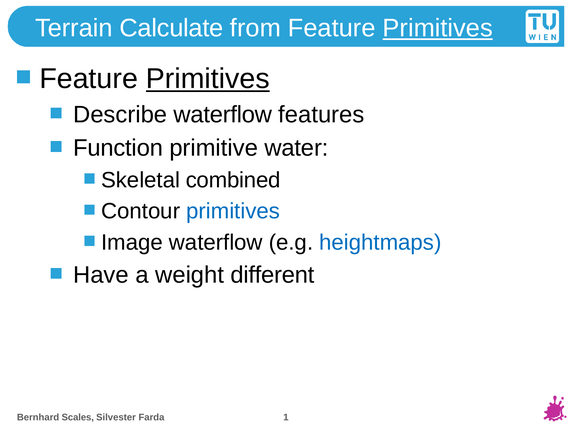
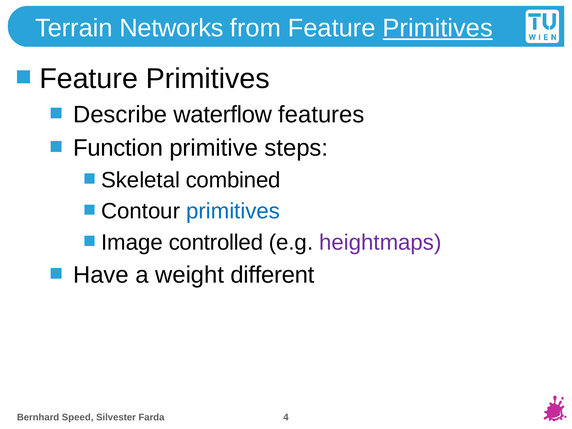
Calculate: Calculate -> Networks
Primitives at (208, 79) underline: present -> none
water: water -> steps
Image waterflow: waterflow -> controlled
heightmaps colour: blue -> purple
Scales: Scales -> Speed
1: 1 -> 4
